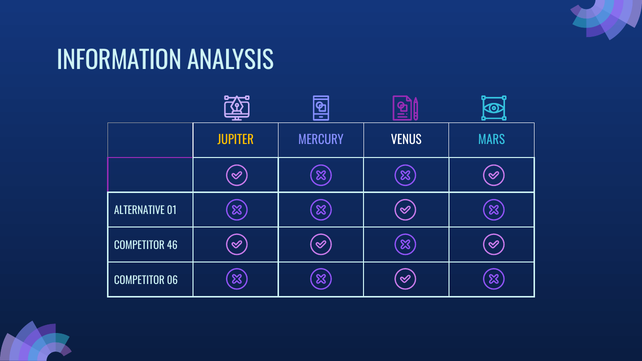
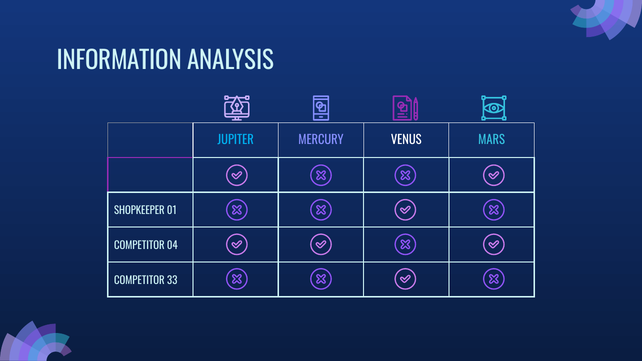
JUPITER colour: yellow -> light blue
ALTERNATIVE: ALTERNATIVE -> SHOPKEEPER
46: 46 -> 04
06: 06 -> 33
